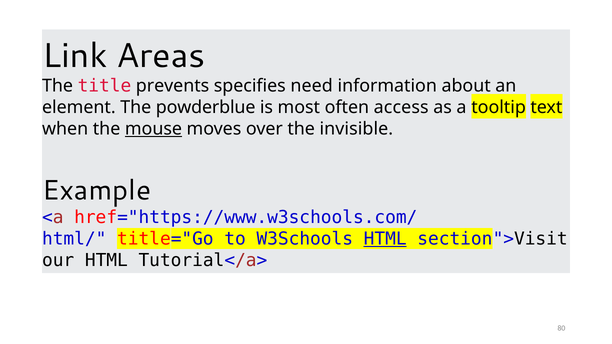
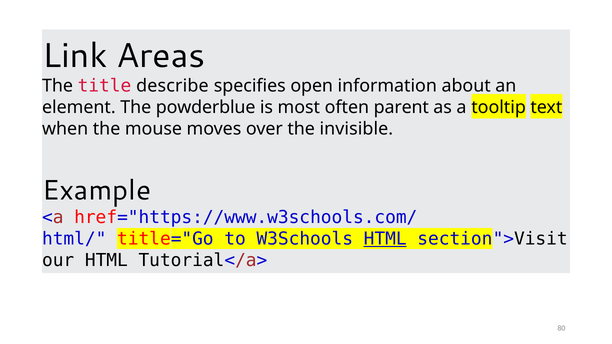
prevents: prevents -> describe
need: need -> open
access: access -> parent
mouse underline: present -> none
